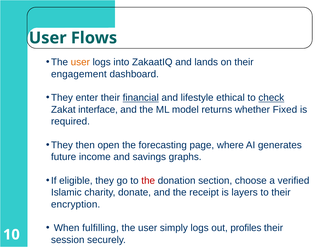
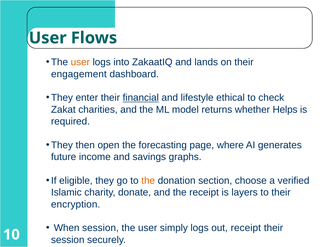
check underline: present -> none
interface: interface -> charities
Fixed: Fixed -> Helps
the at (148, 180) colour: red -> orange
When fulfilling: fulfilling -> session
out profiles: profiles -> receipt
